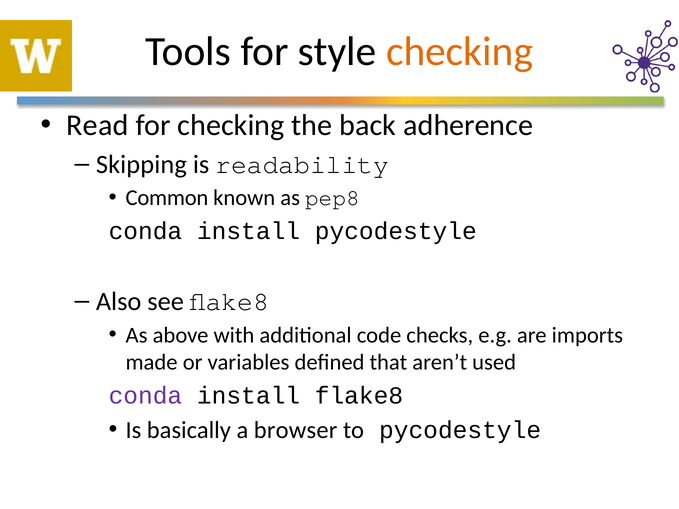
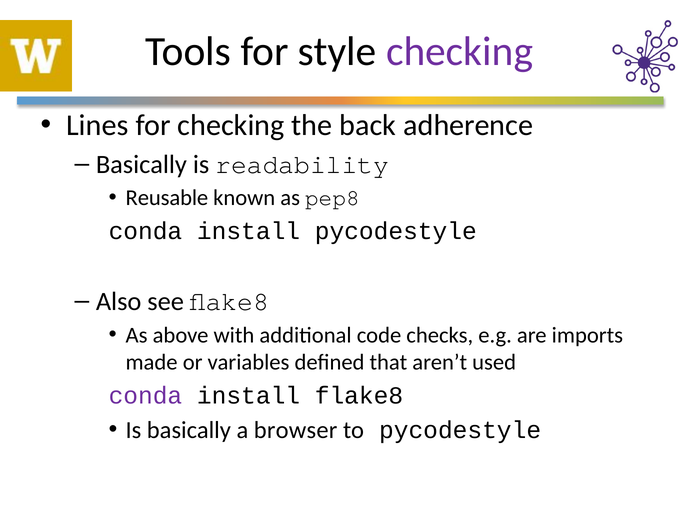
checking at (460, 52) colour: orange -> purple
Read: Read -> Lines
Skipping at (141, 164): Skipping -> Basically
Common: Common -> Reusable
